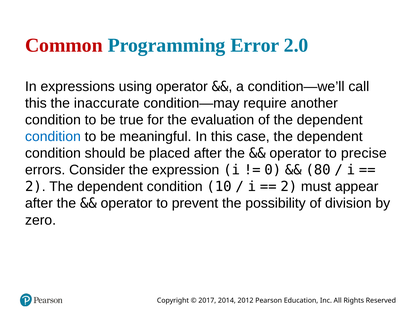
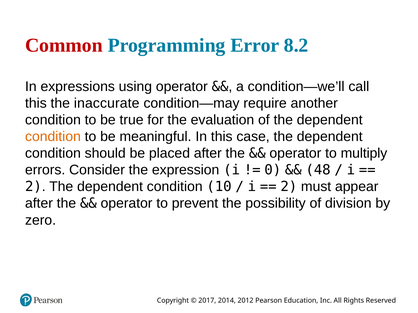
2.0: 2.0 -> 8.2
condition at (53, 137) colour: blue -> orange
precise: precise -> multiply
80: 80 -> 48
